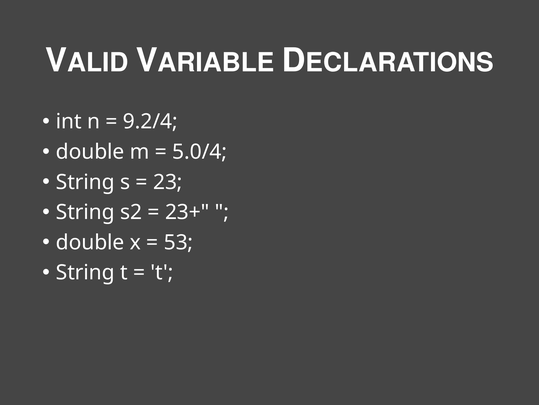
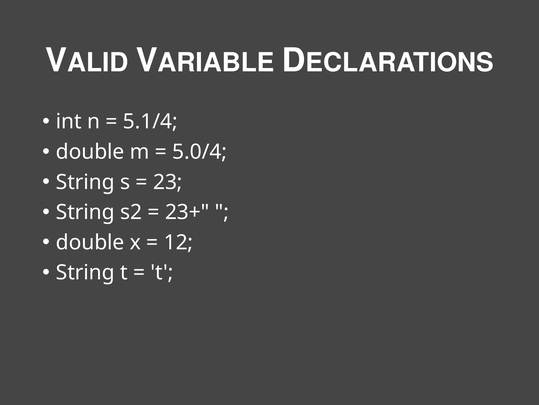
9.2/4: 9.2/4 -> 5.1/4
53: 53 -> 12
